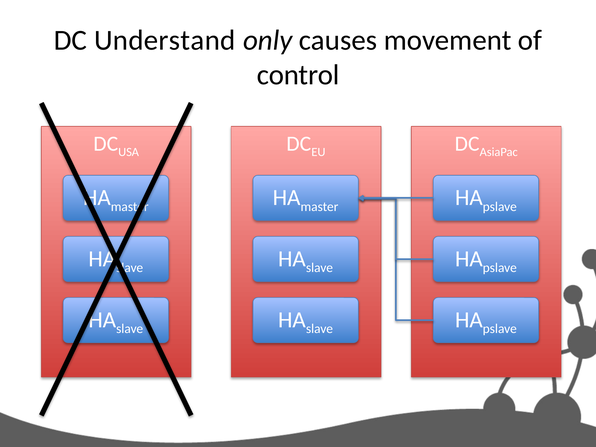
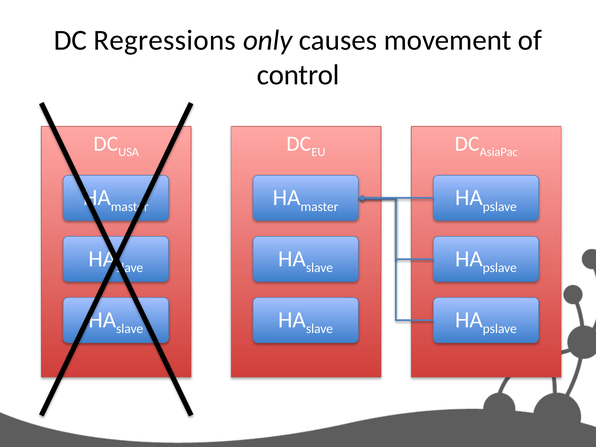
Understand: Understand -> Regressions
